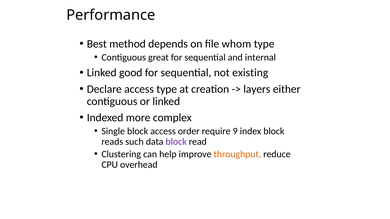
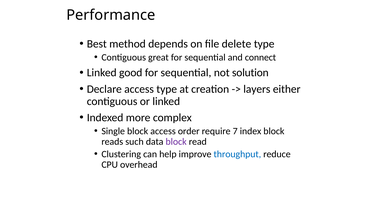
whom: whom -> delete
internal: internal -> connect
existing: existing -> solution
9: 9 -> 7
throughput colour: orange -> blue
